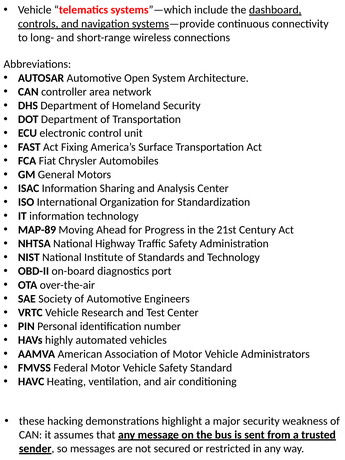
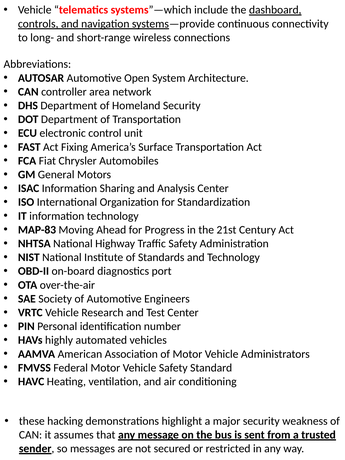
MAP-89: MAP-89 -> MAP-83
